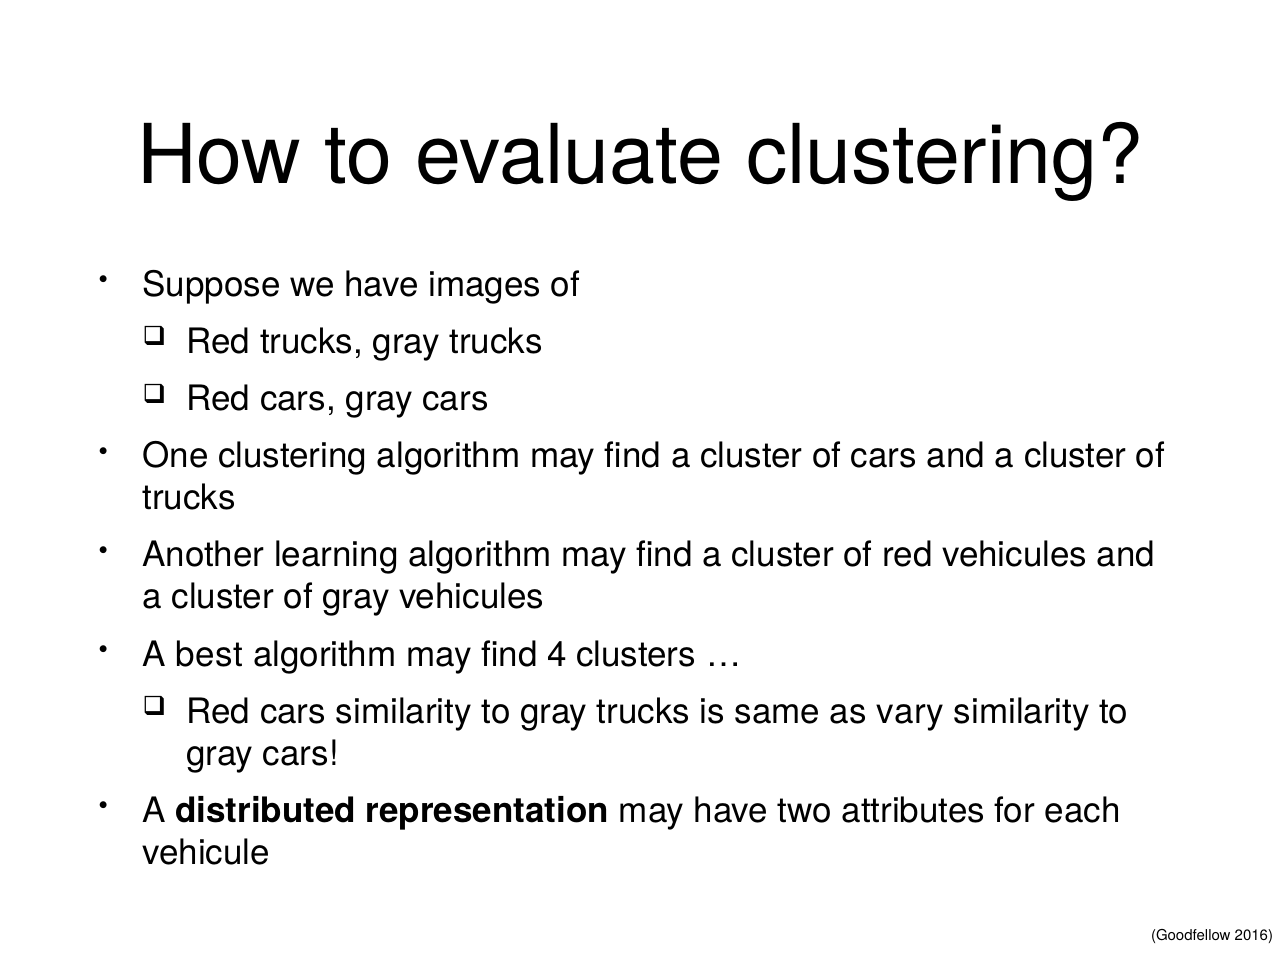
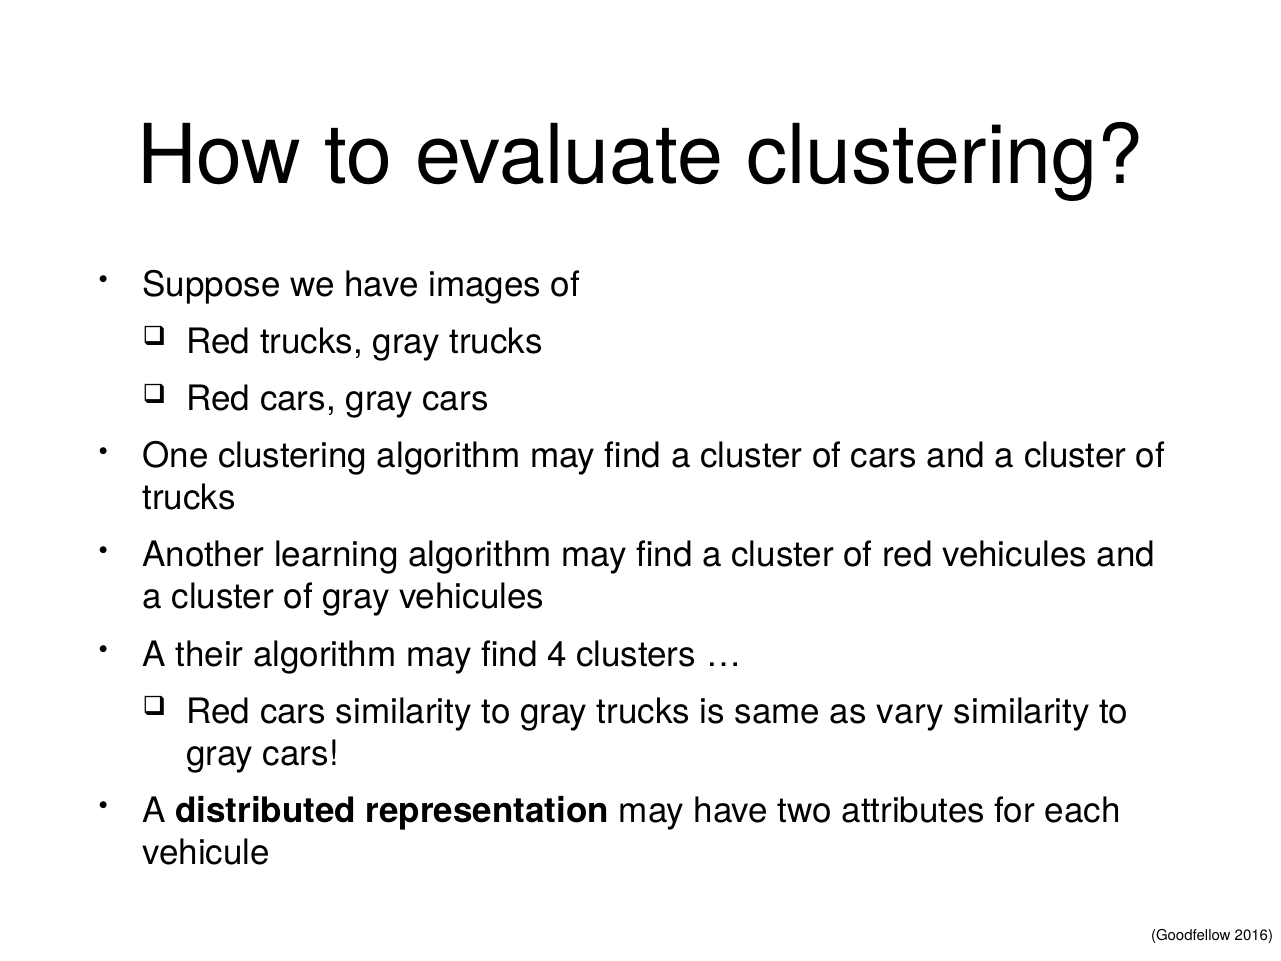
best: best -> their
